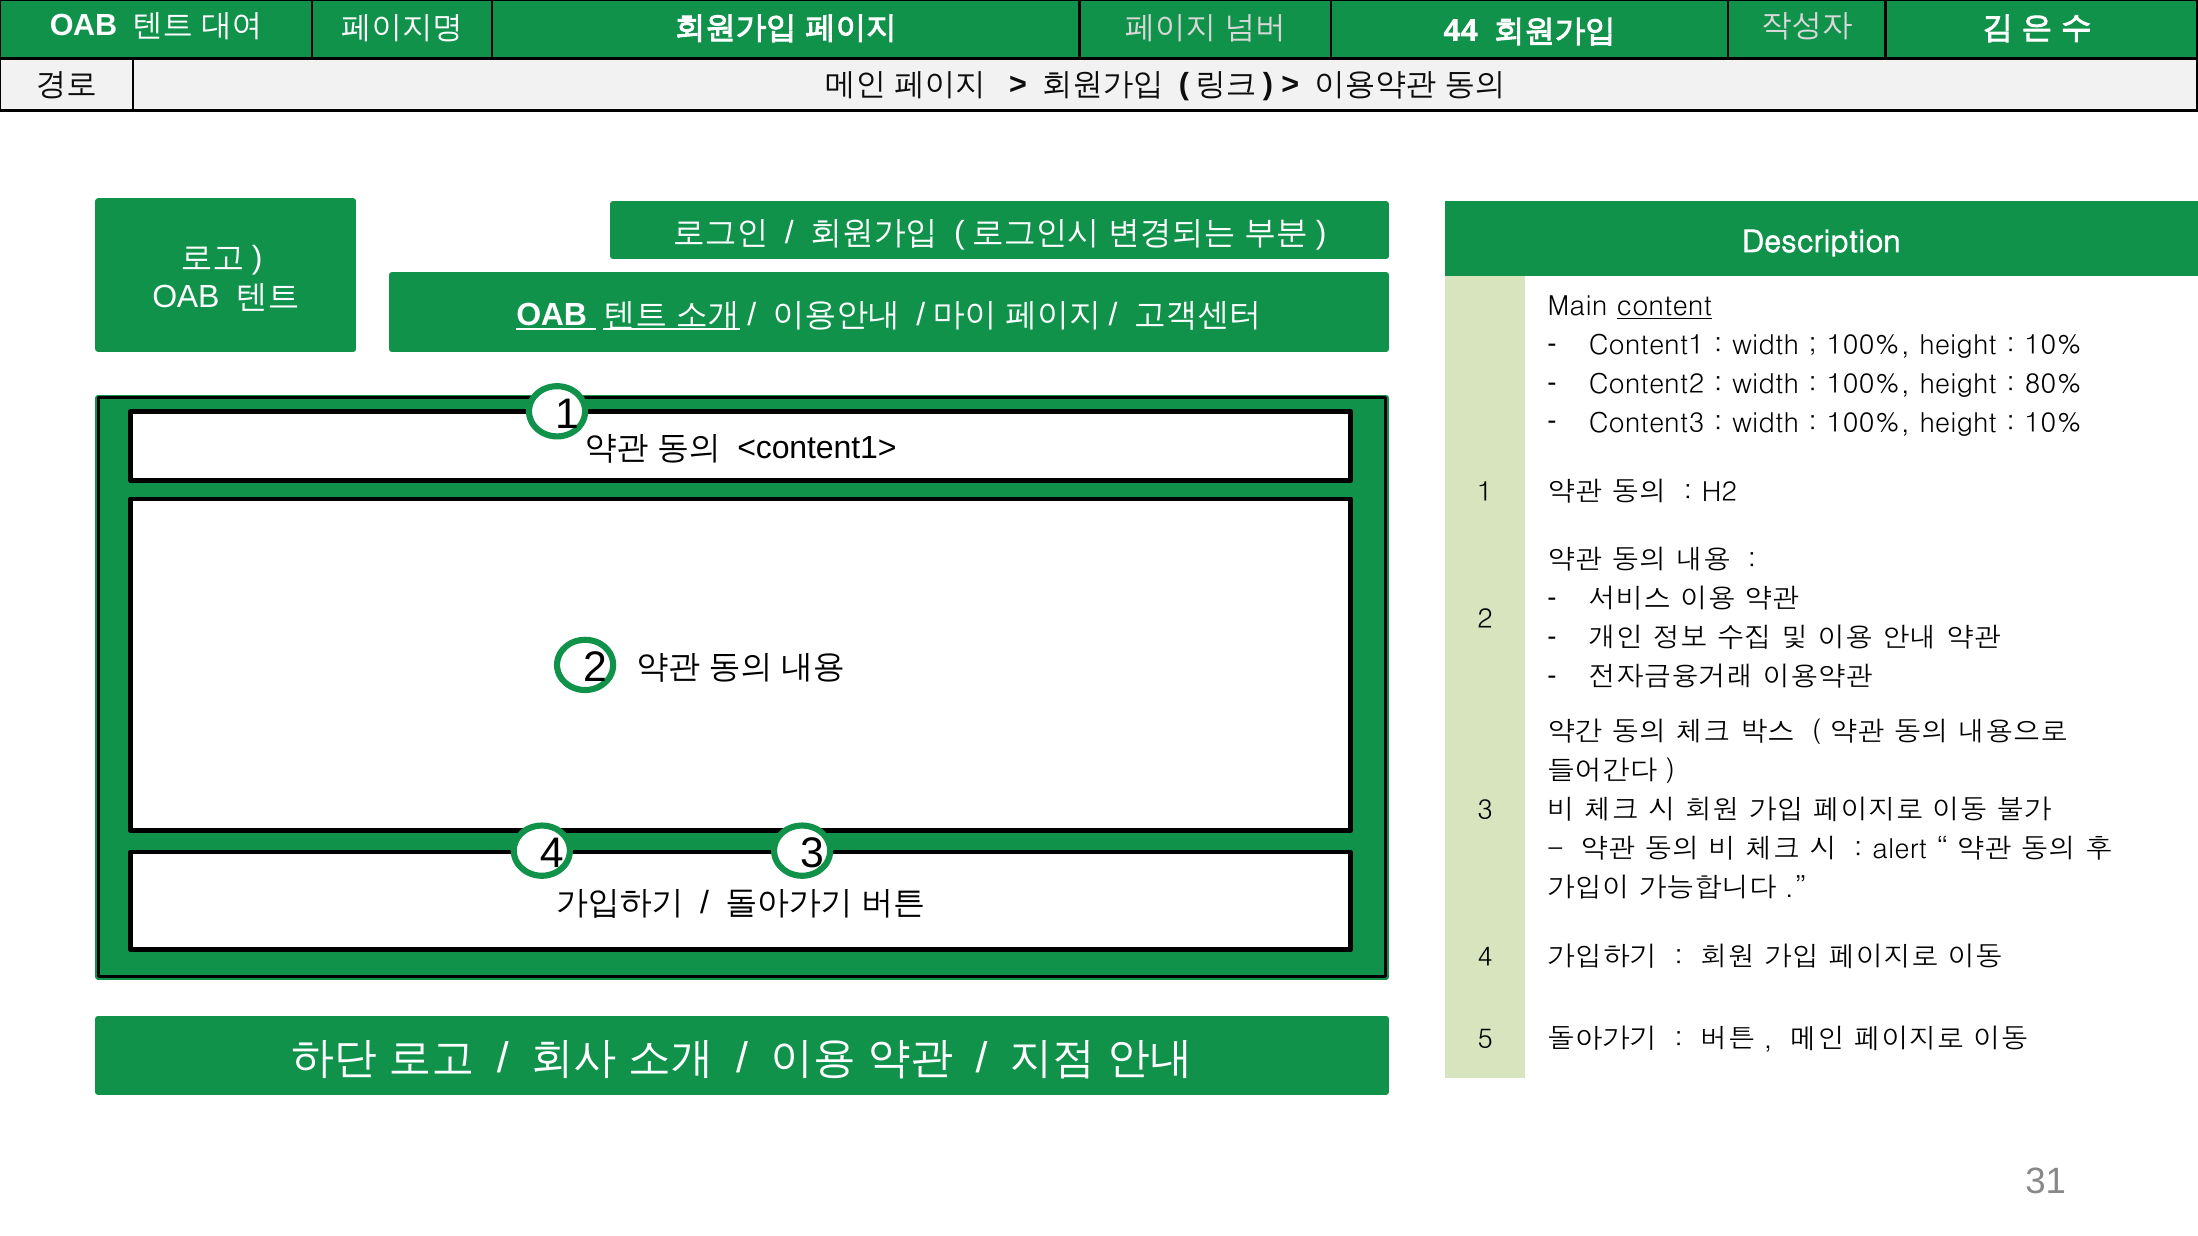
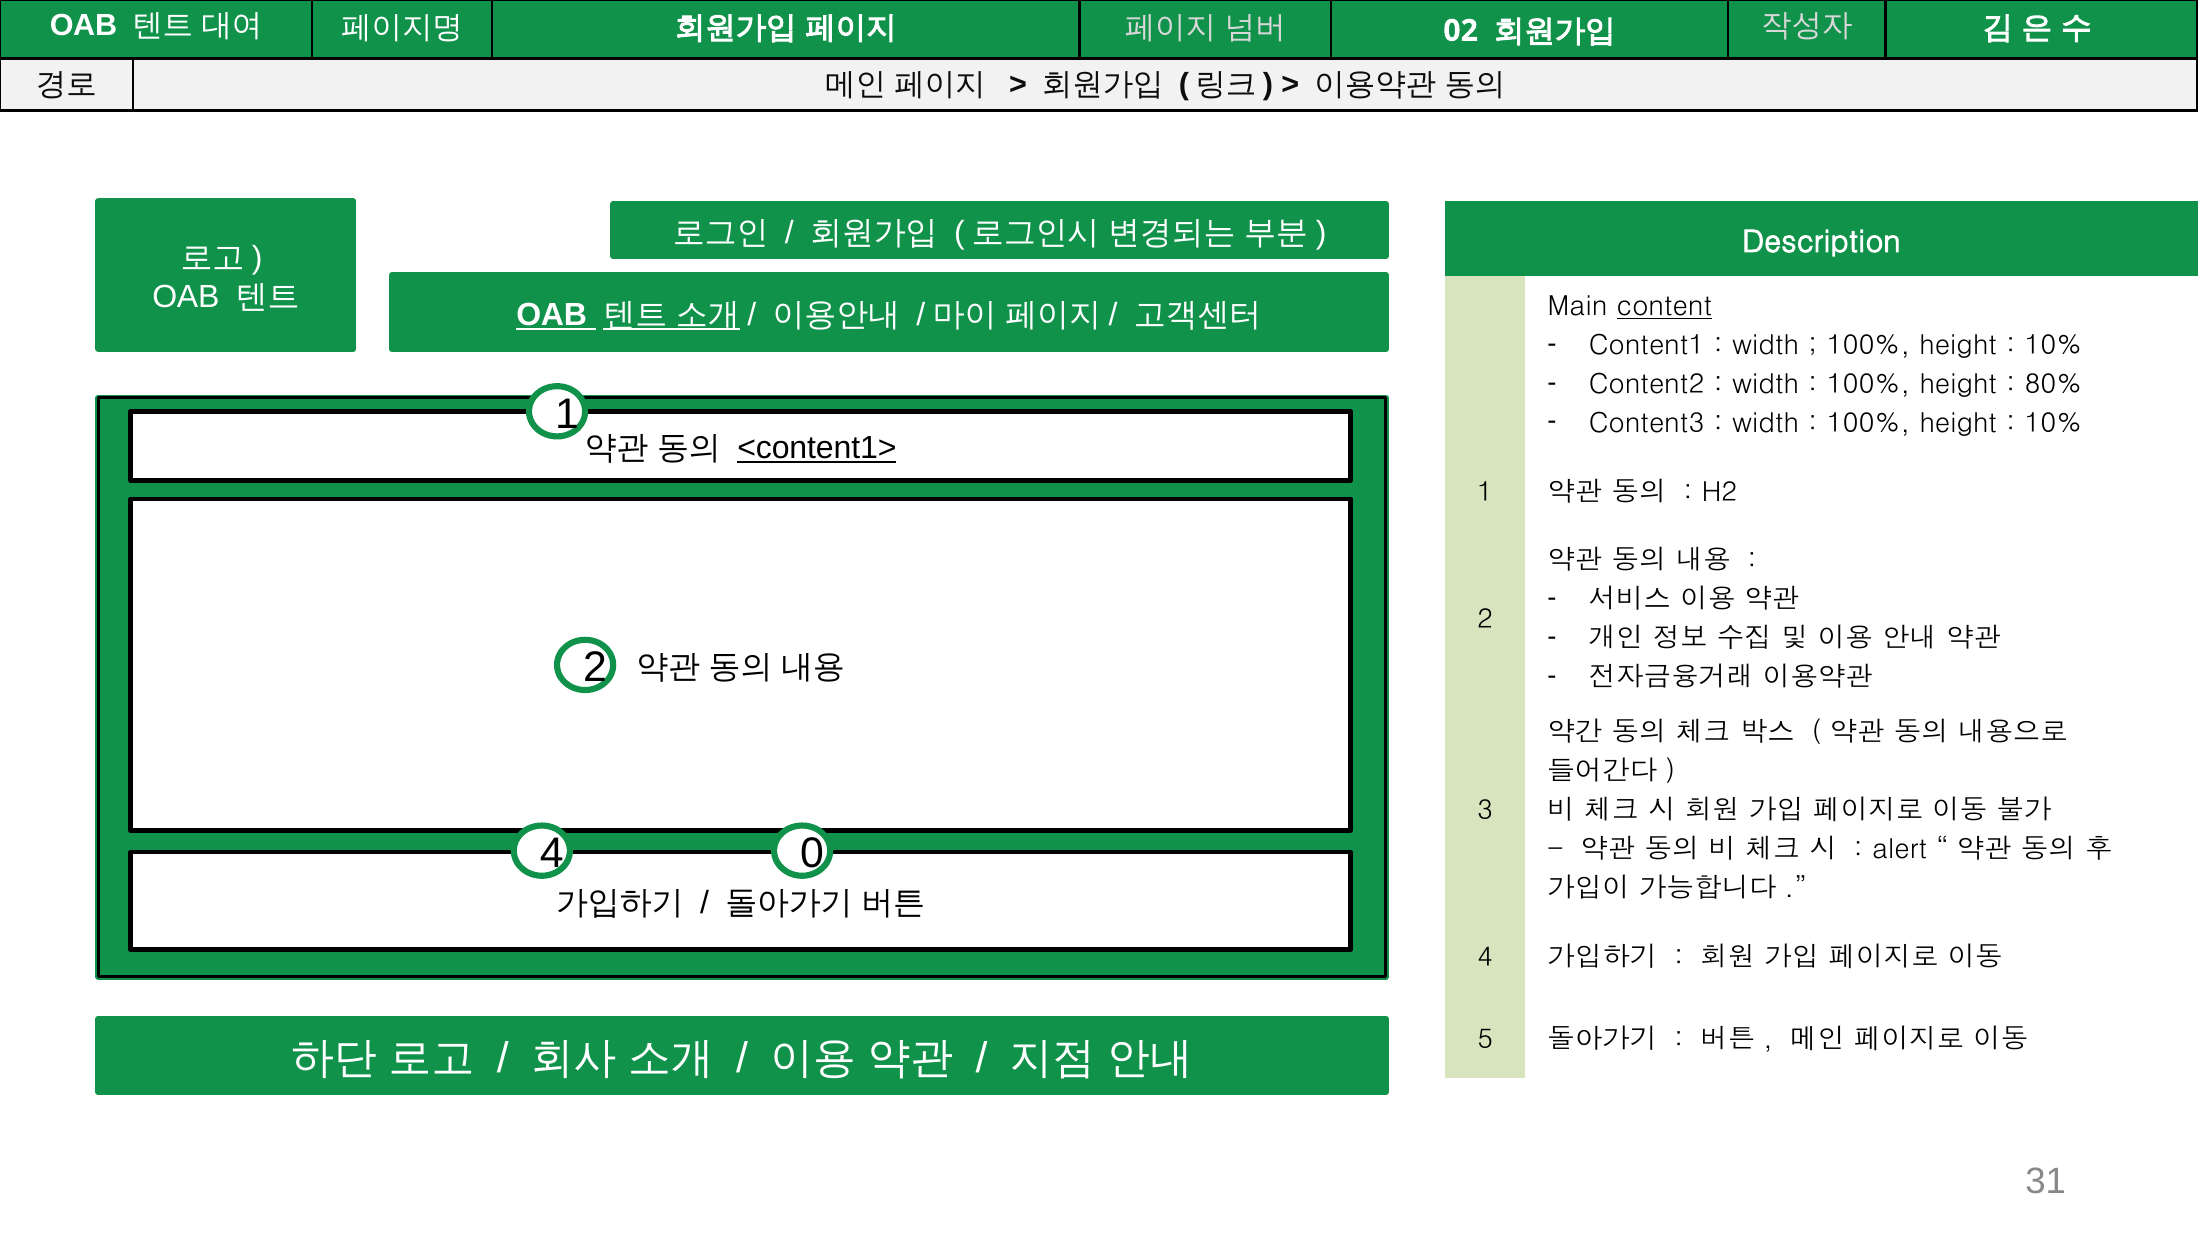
44: 44 -> 02
<content1> underline: none -> present
4 3: 3 -> 0
